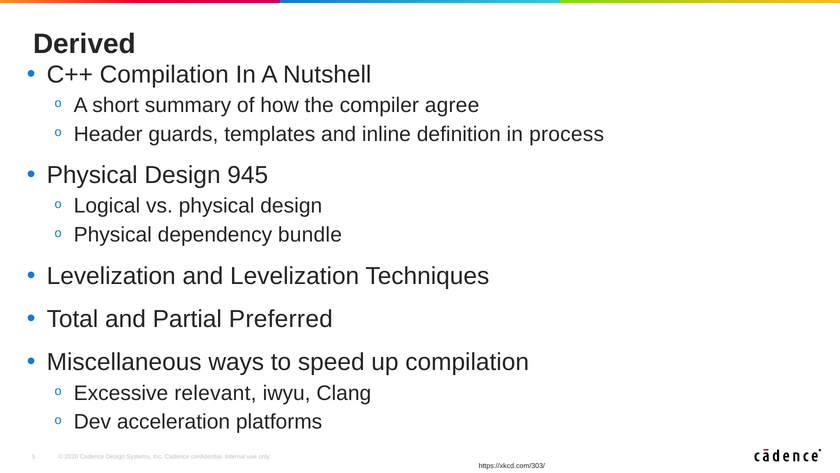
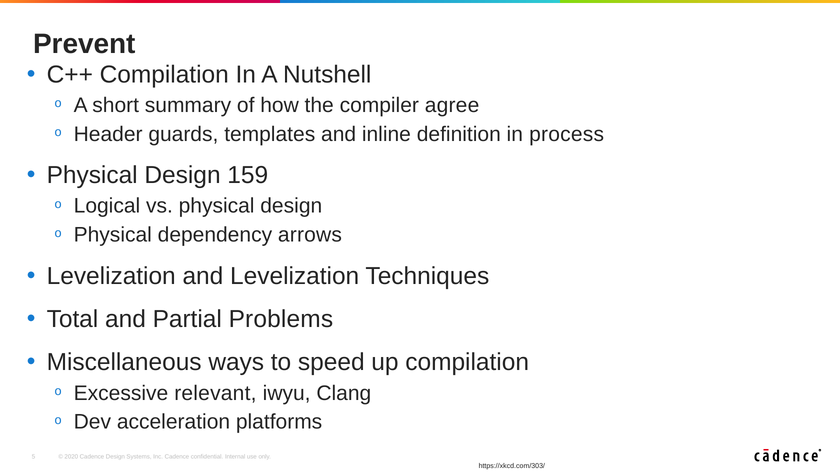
Derived: Derived -> Prevent
945: 945 -> 159
bundle: bundle -> arrows
Preferred: Preferred -> Problems
